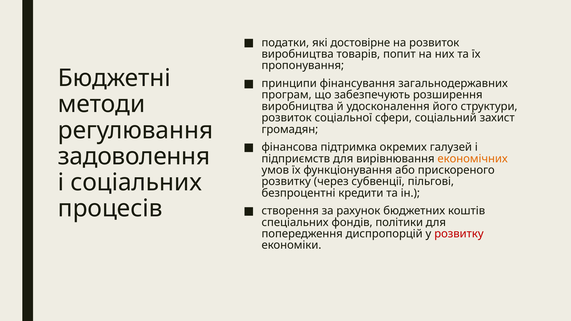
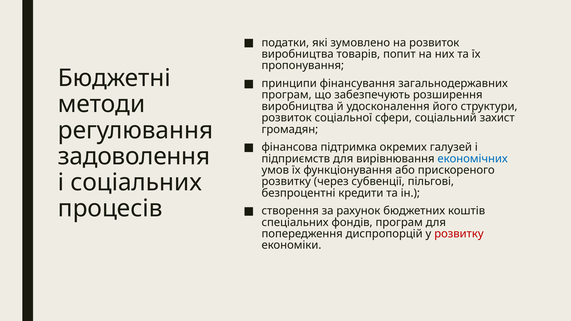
достовірне: достовірне -> зумовлено
економічних colour: orange -> blue
фондів політики: політики -> програм
